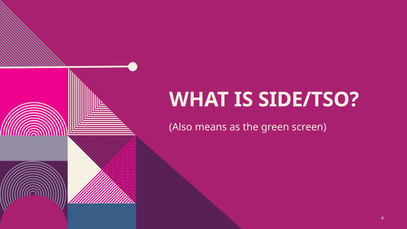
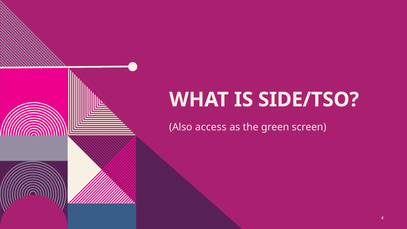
means: means -> access
